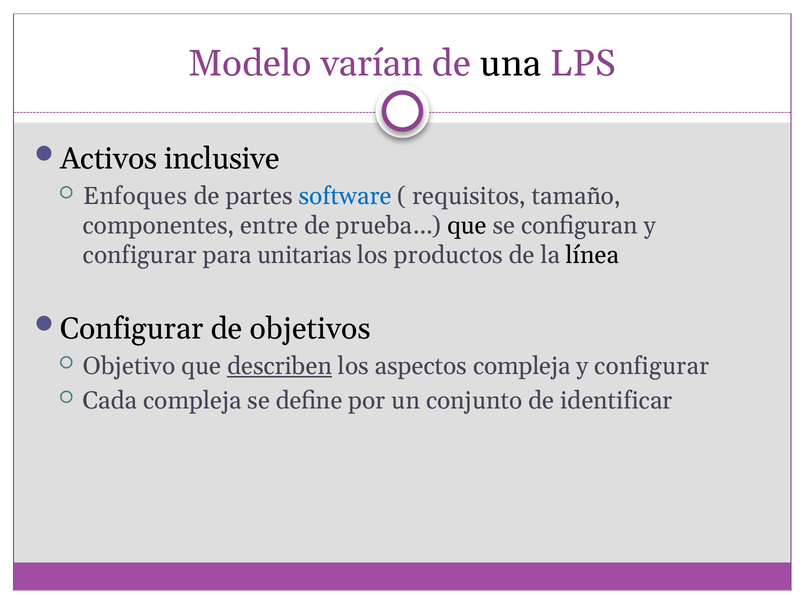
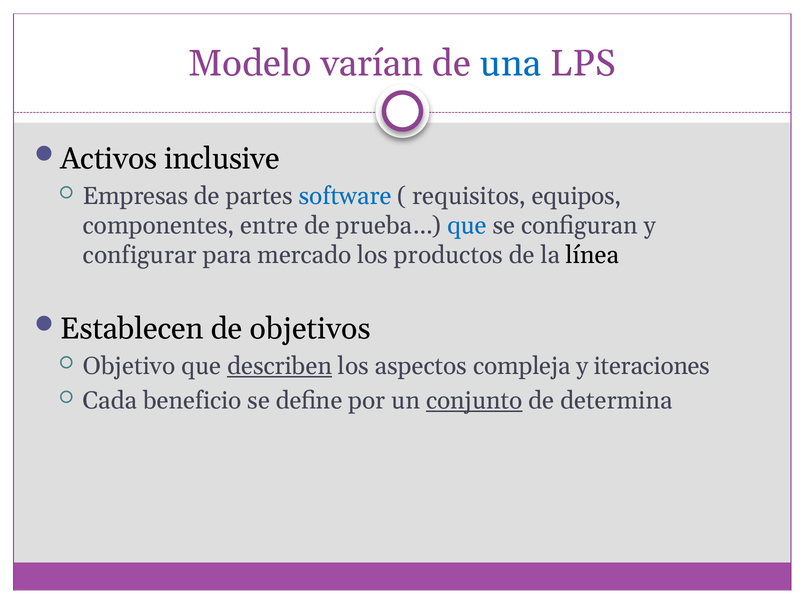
una colour: black -> blue
Enfoques: Enfoques -> Empresas
tamaño: tamaño -> equipos
que at (467, 226) colour: black -> blue
unitarias: unitarias -> mercado
Configurar at (132, 329): Configurar -> Establecen
configurar at (652, 366): configurar -> iteraciones
Cada compleja: compleja -> beneficio
conjunto underline: none -> present
identificar: identificar -> determina
